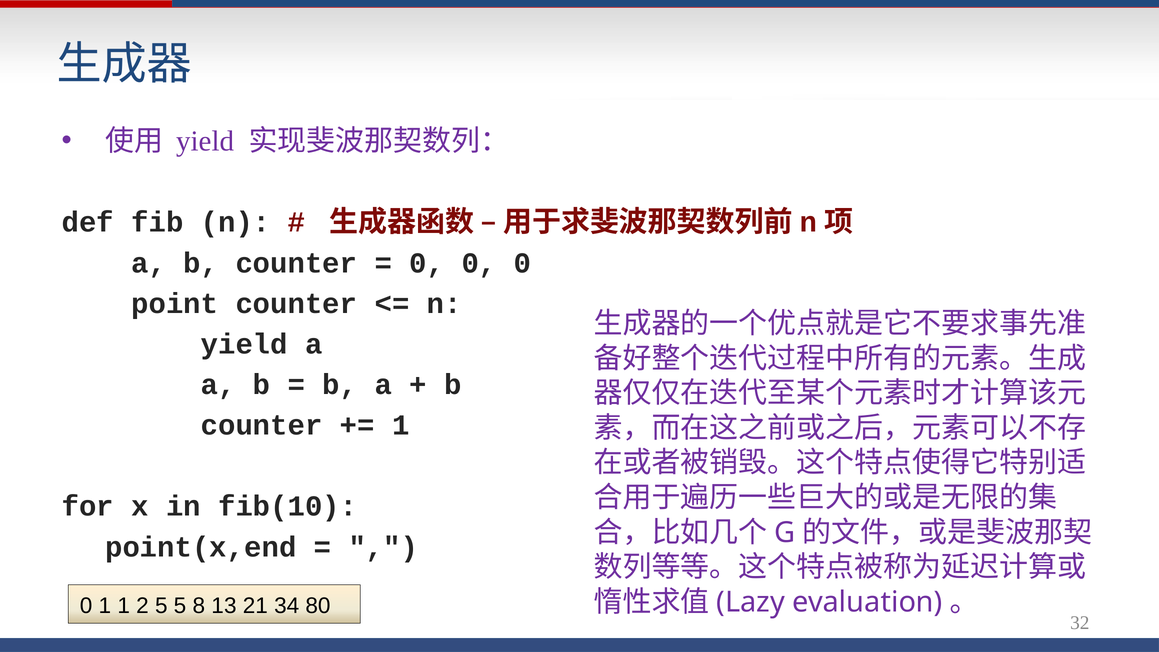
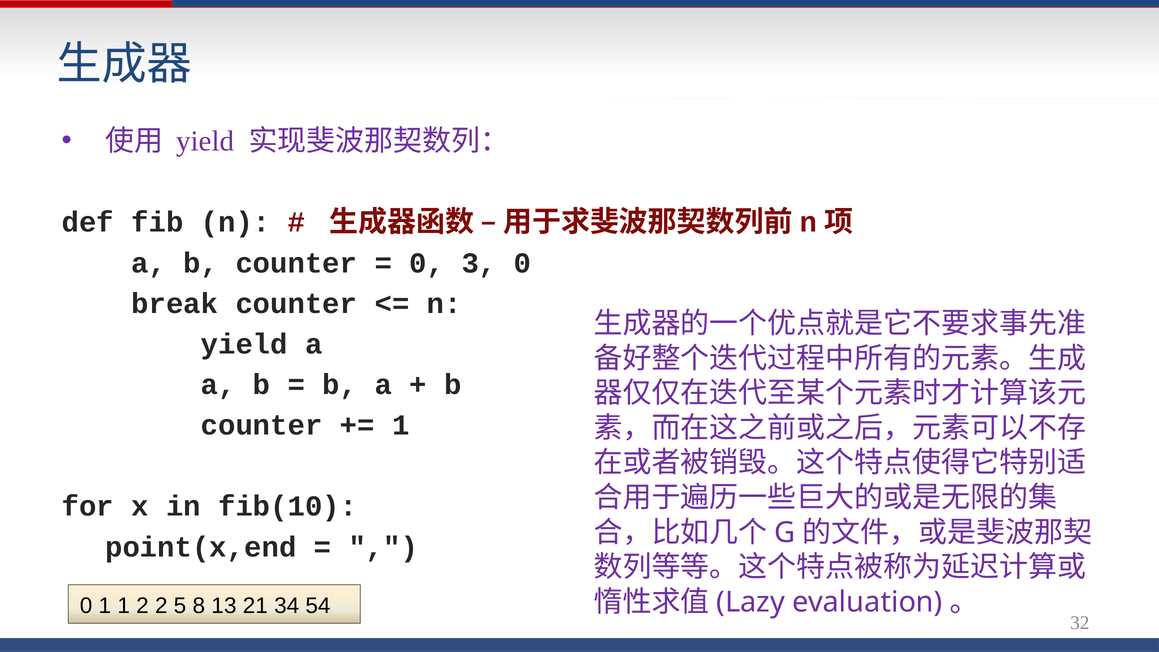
0 at (479, 263): 0 -> 3
point: point -> break
2 5: 5 -> 2
80: 80 -> 54
